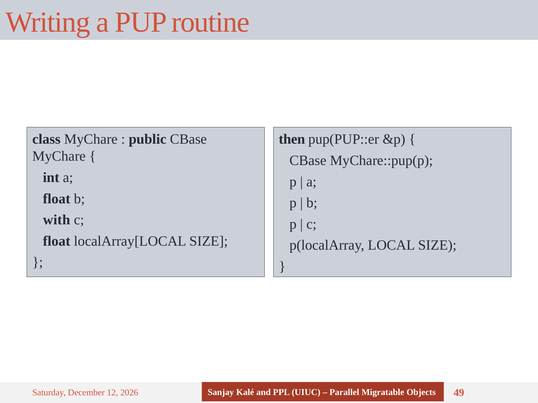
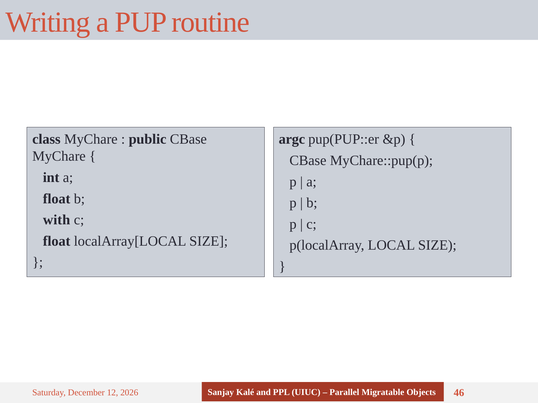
then: then -> argc
49: 49 -> 46
